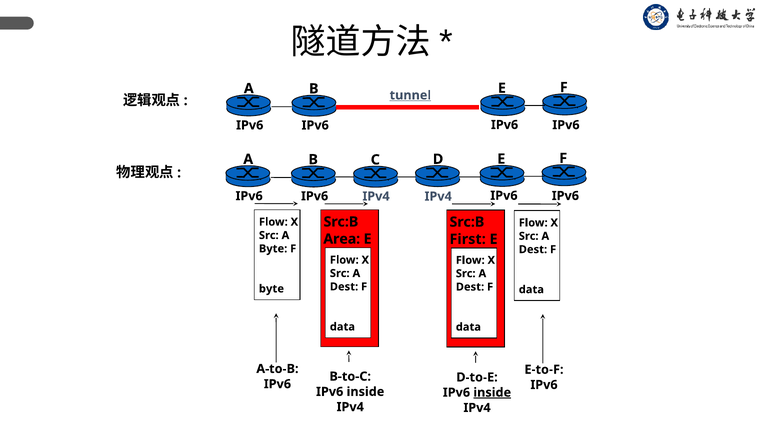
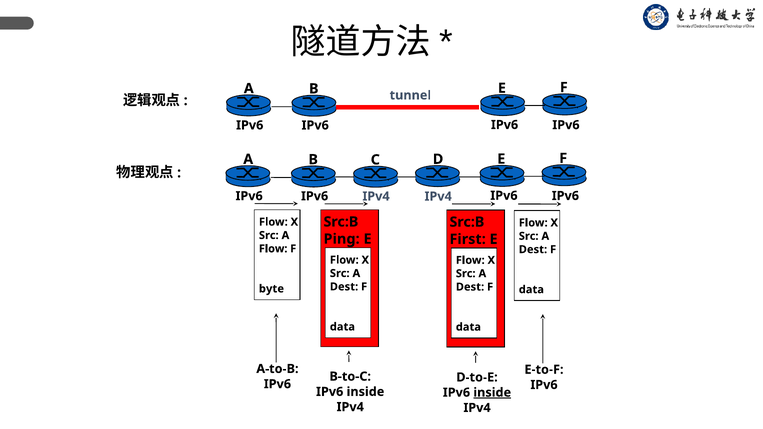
tunnel underline: present -> none
Area: Area -> Ping
Byte at (273, 249): Byte -> Flow
